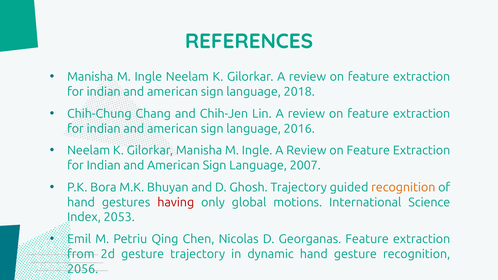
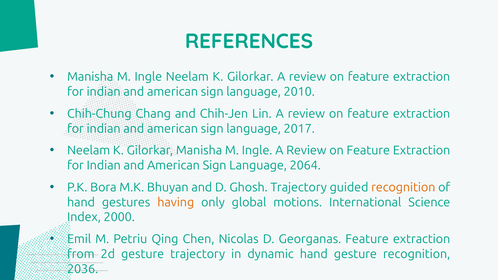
2018: 2018 -> 2010
2016: 2016 -> 2017
2007: 2007 -> 2064
having colour: red -> orange
2053: 2053 -> 2000
2056: 2056 -> 2036
